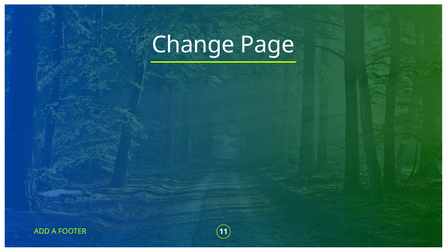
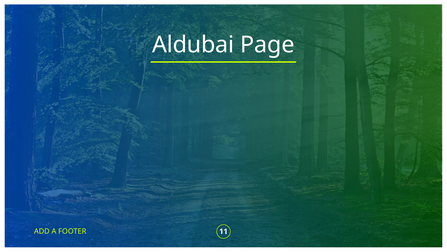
Change: Change -> Aldubai
